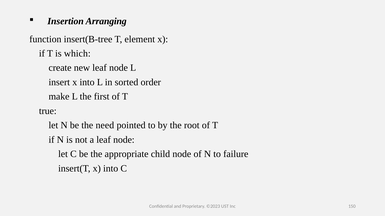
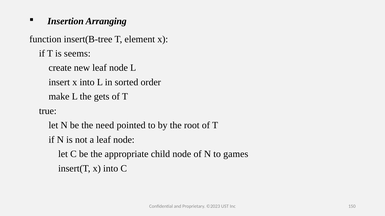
which: which -> seems
first: first -> gets
failure: failure -> games
